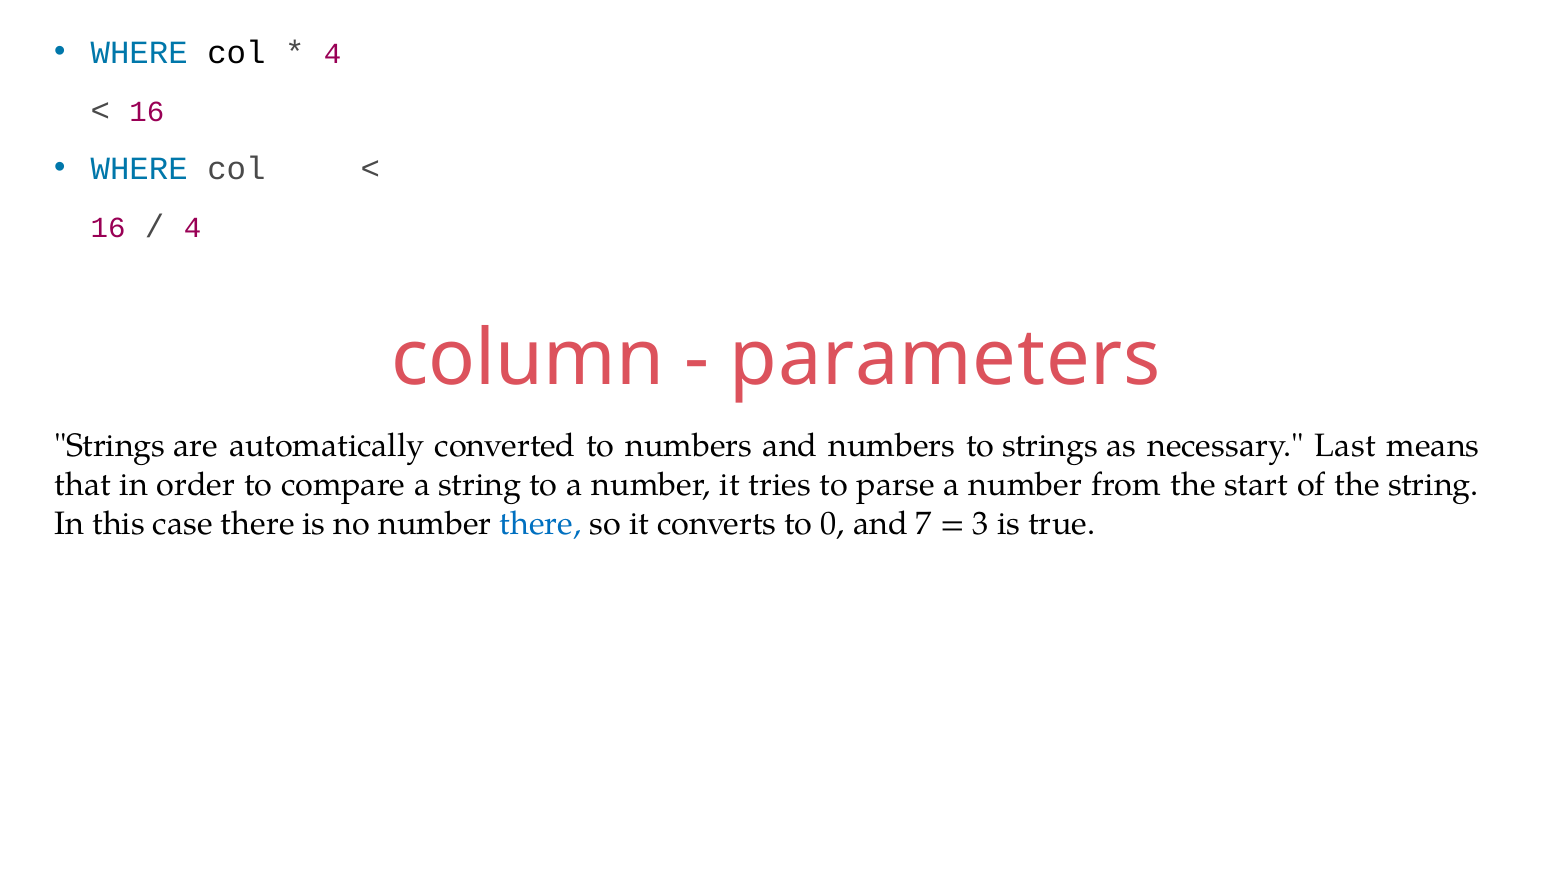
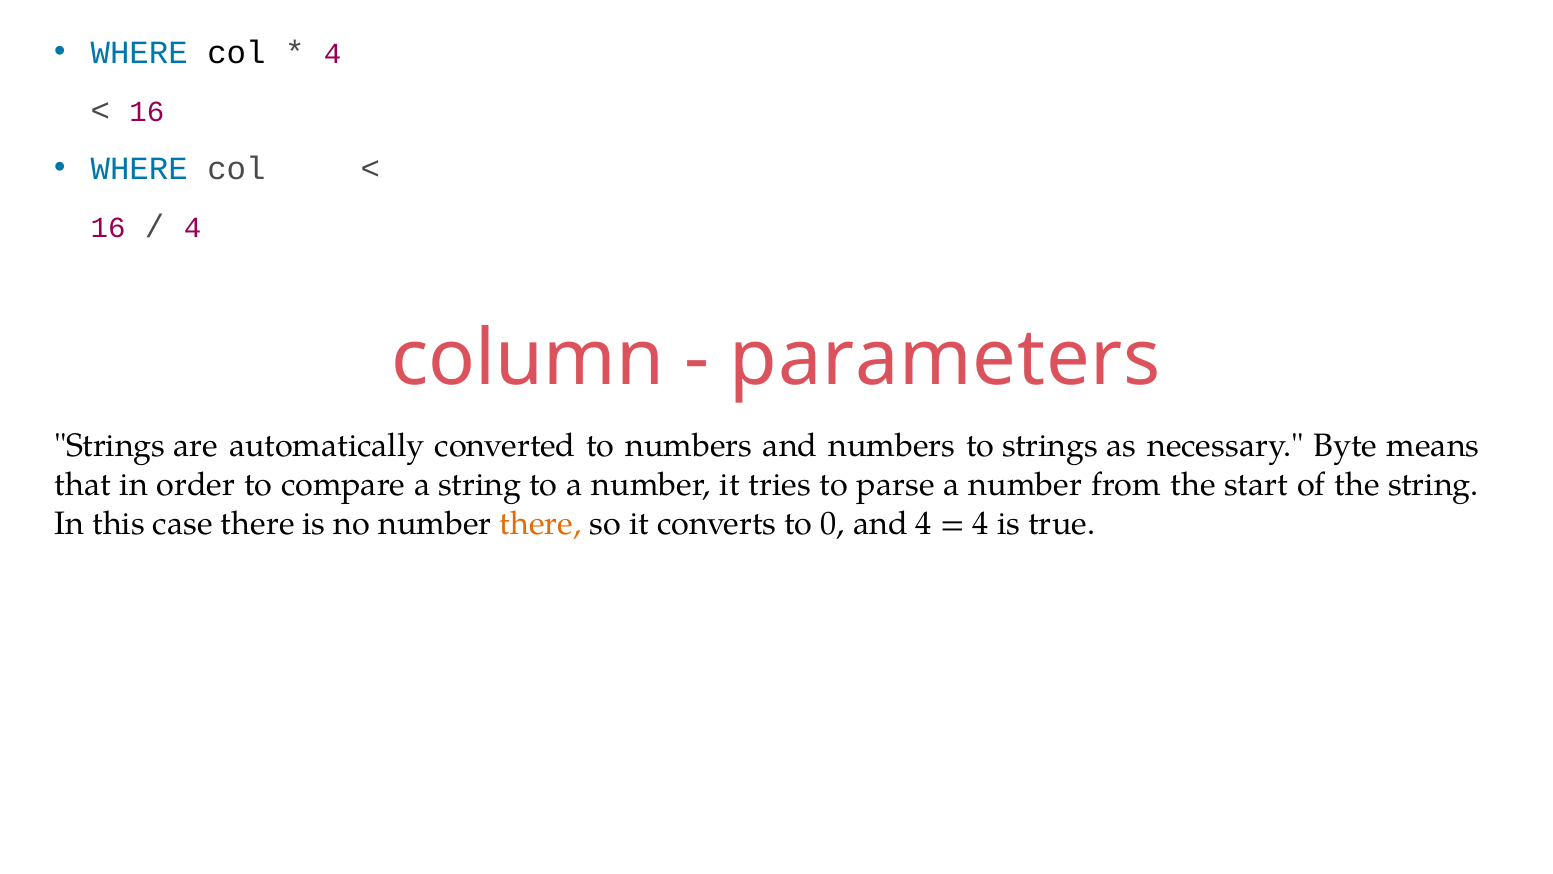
Last: Last -> Byte
there at (541, 524) colour: blue -> orange
and 7: 7 -> 4
3 at (981, 524): 3 -> 4
